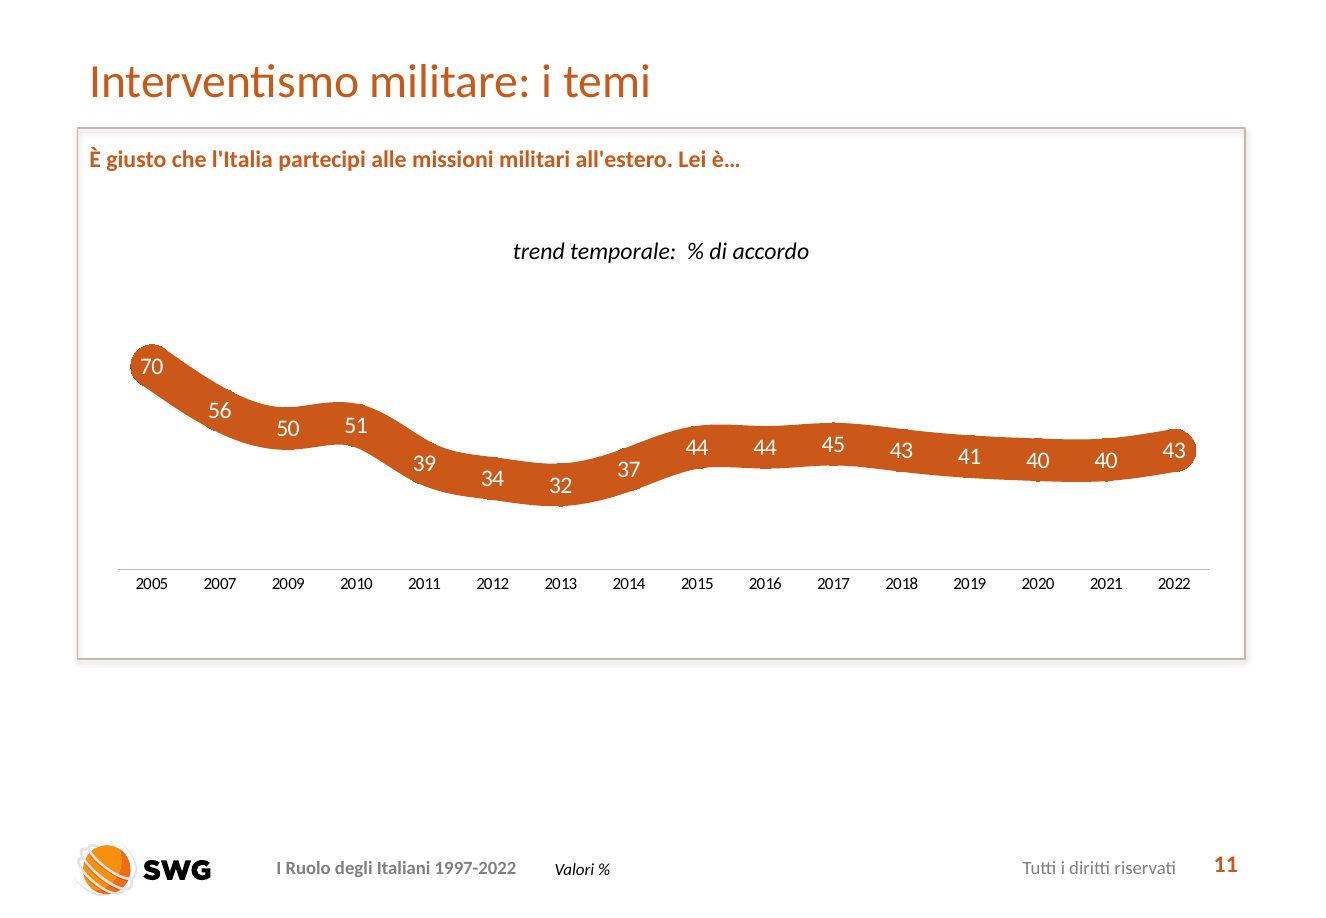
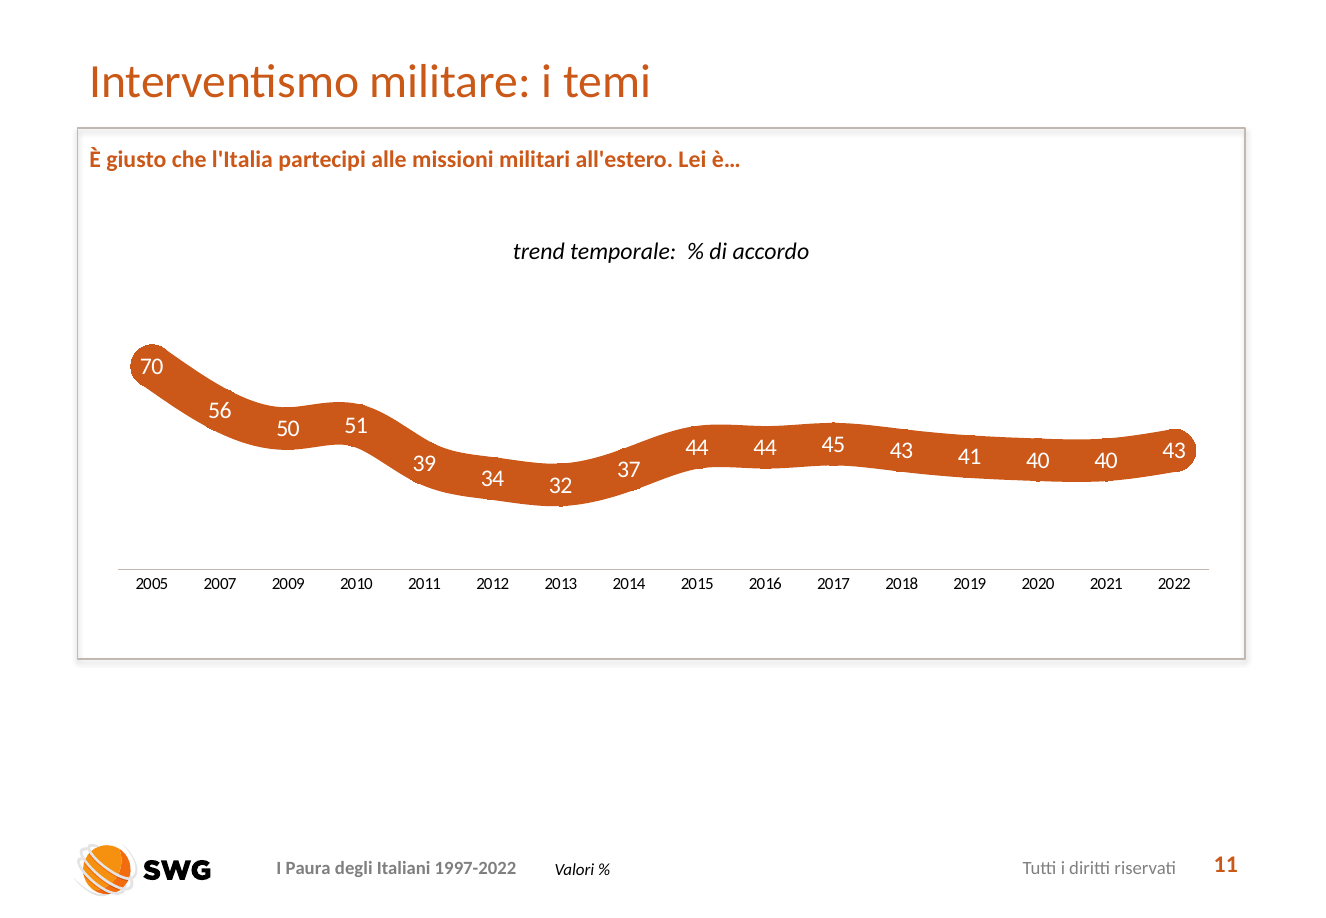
Ruolo: Ruolo -> Paura
